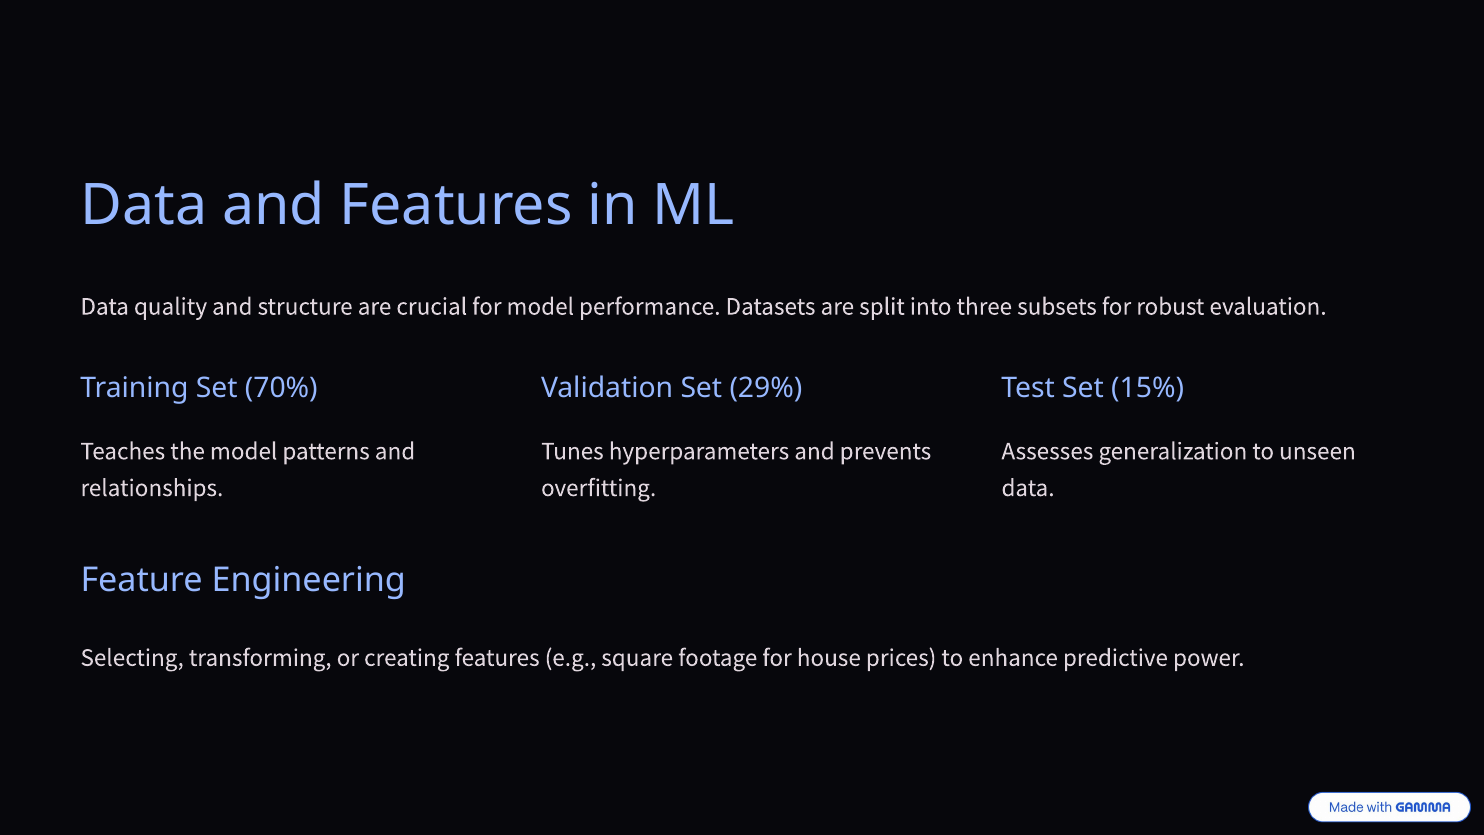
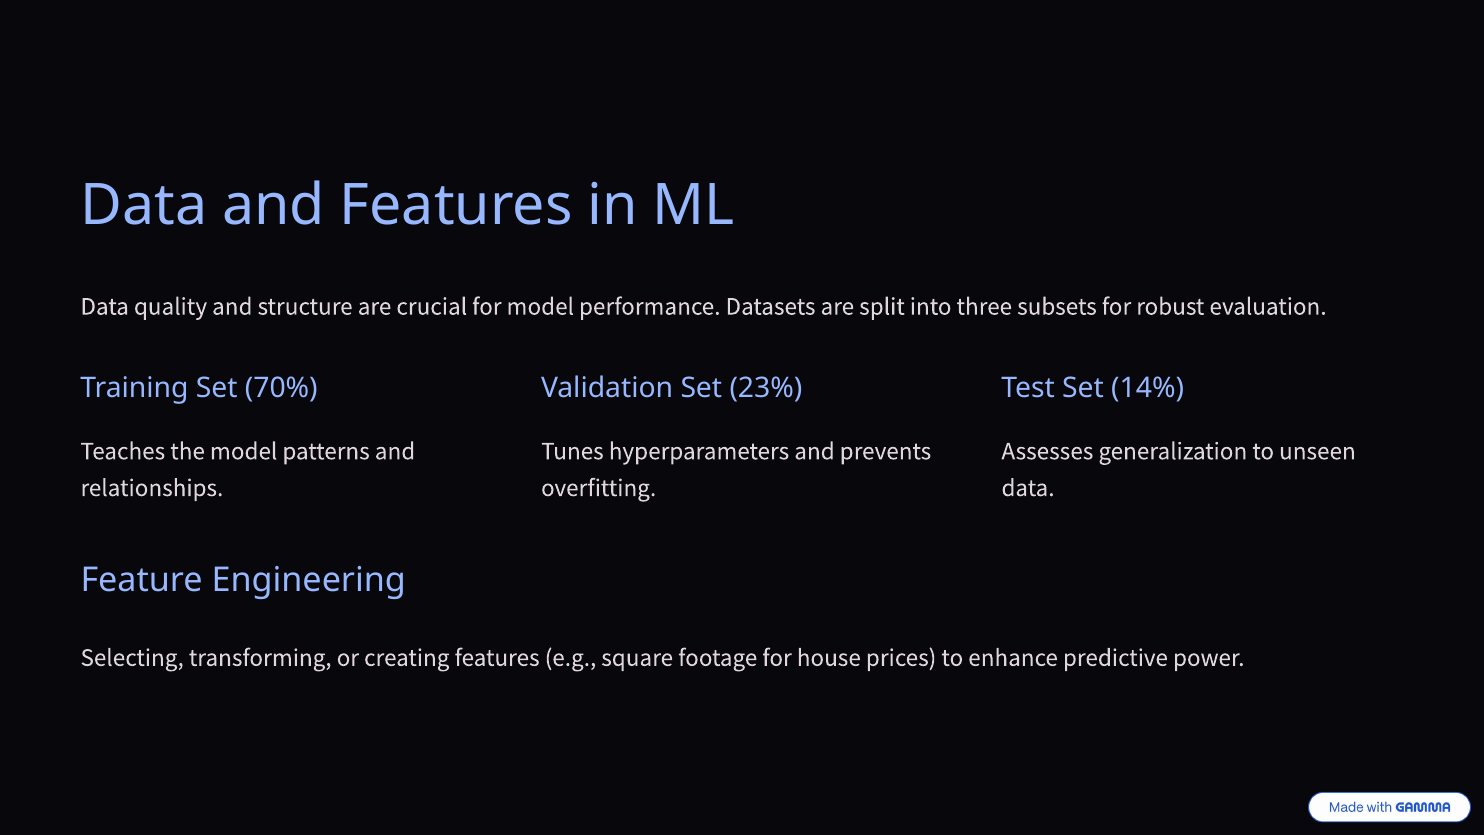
29%: 29% -> 23%
15%: 15% -> 14%
